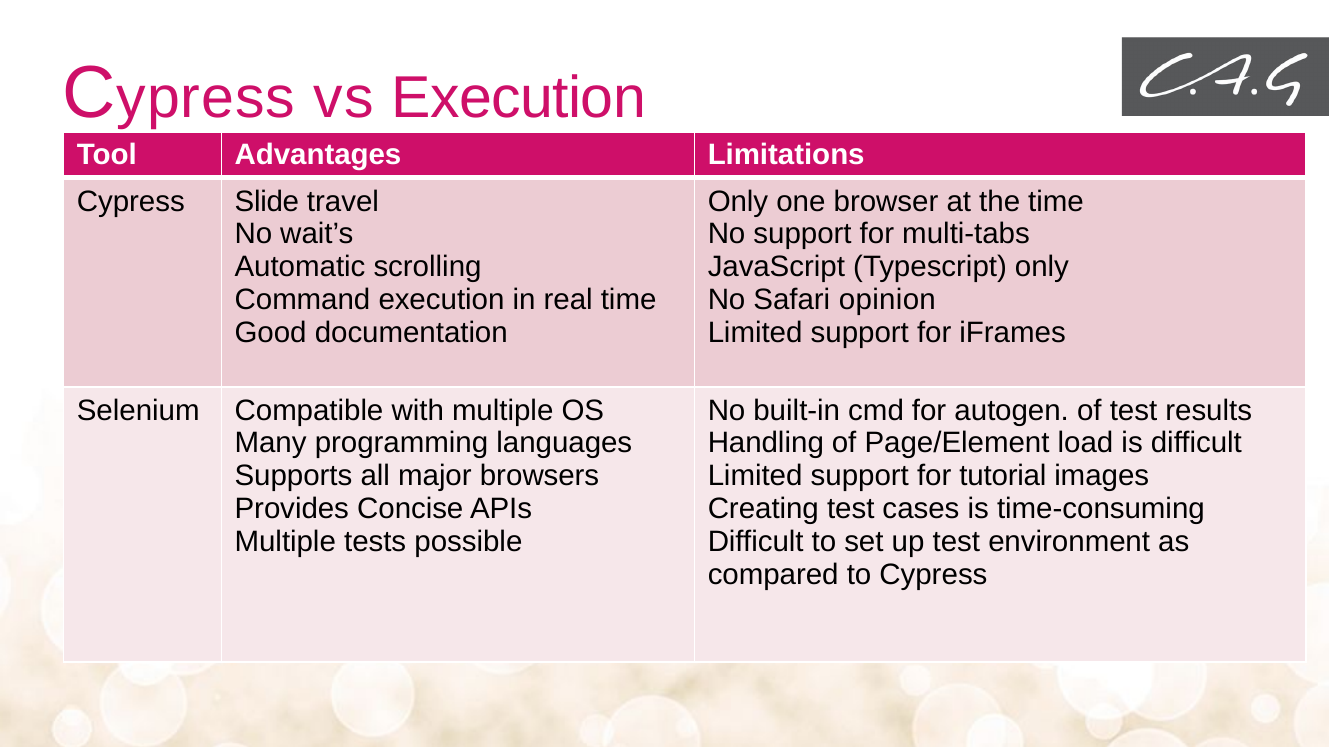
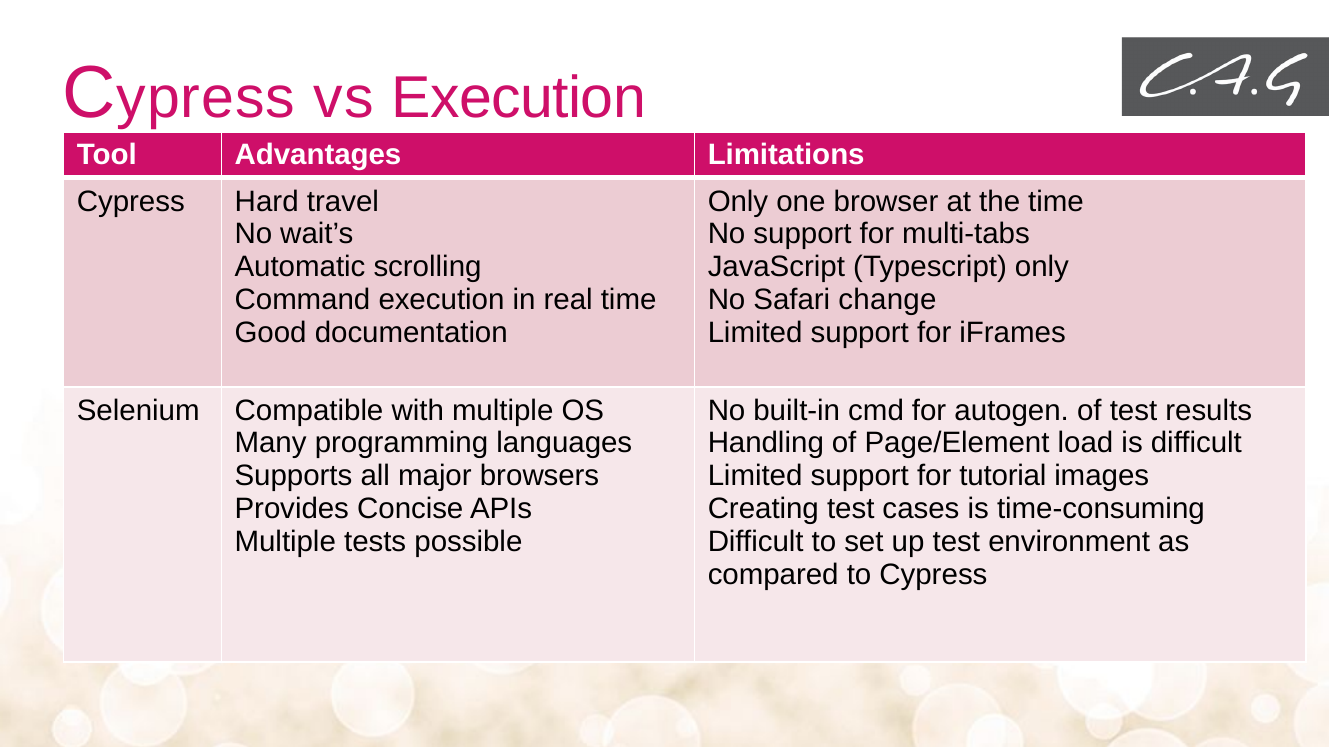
Slide: Slide -> Hard
opinion: opinion -> change
